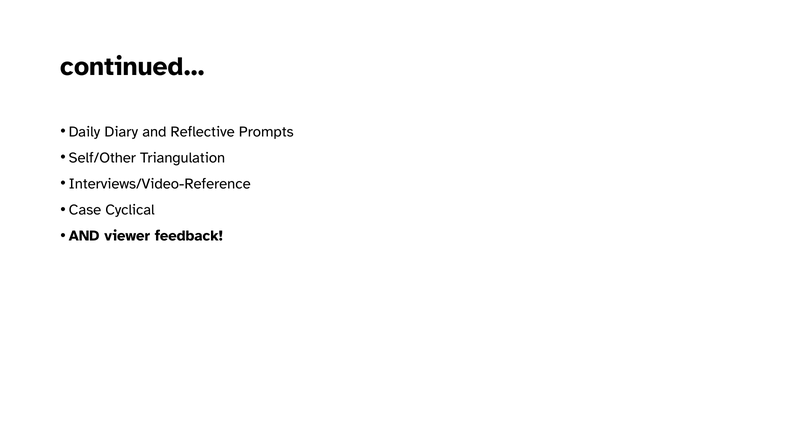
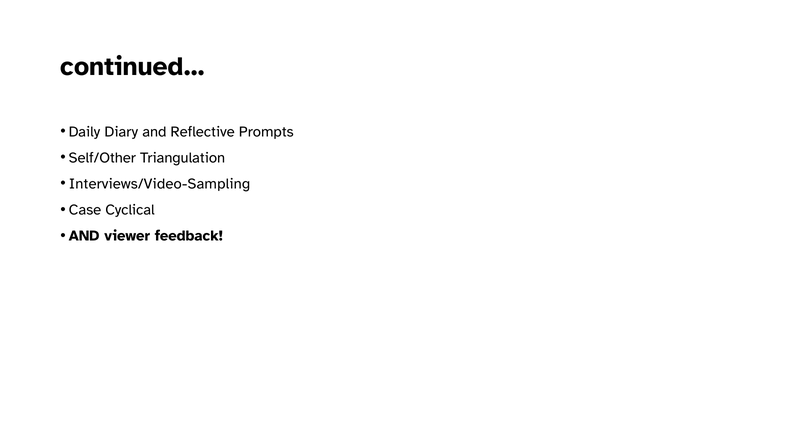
Interviews/Video-Reference: Interviews/Video-Reference -> Interviews/Video-Sampling
